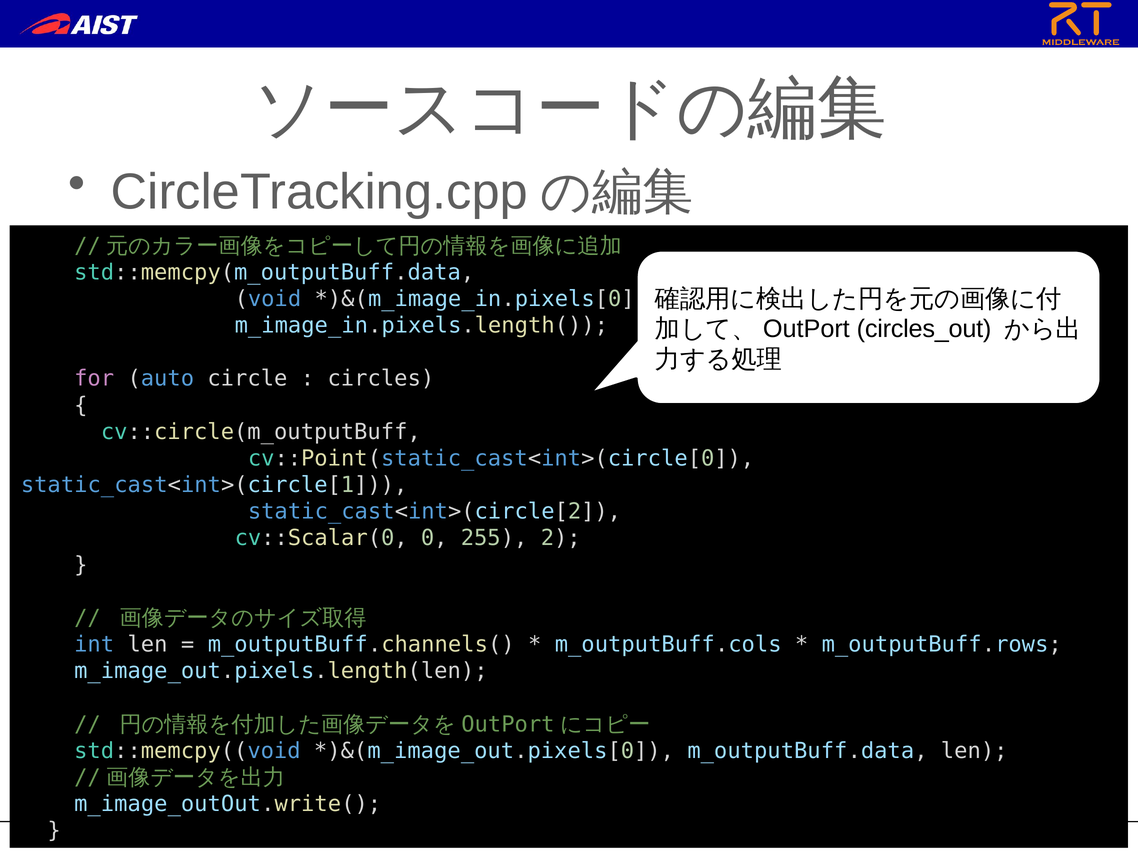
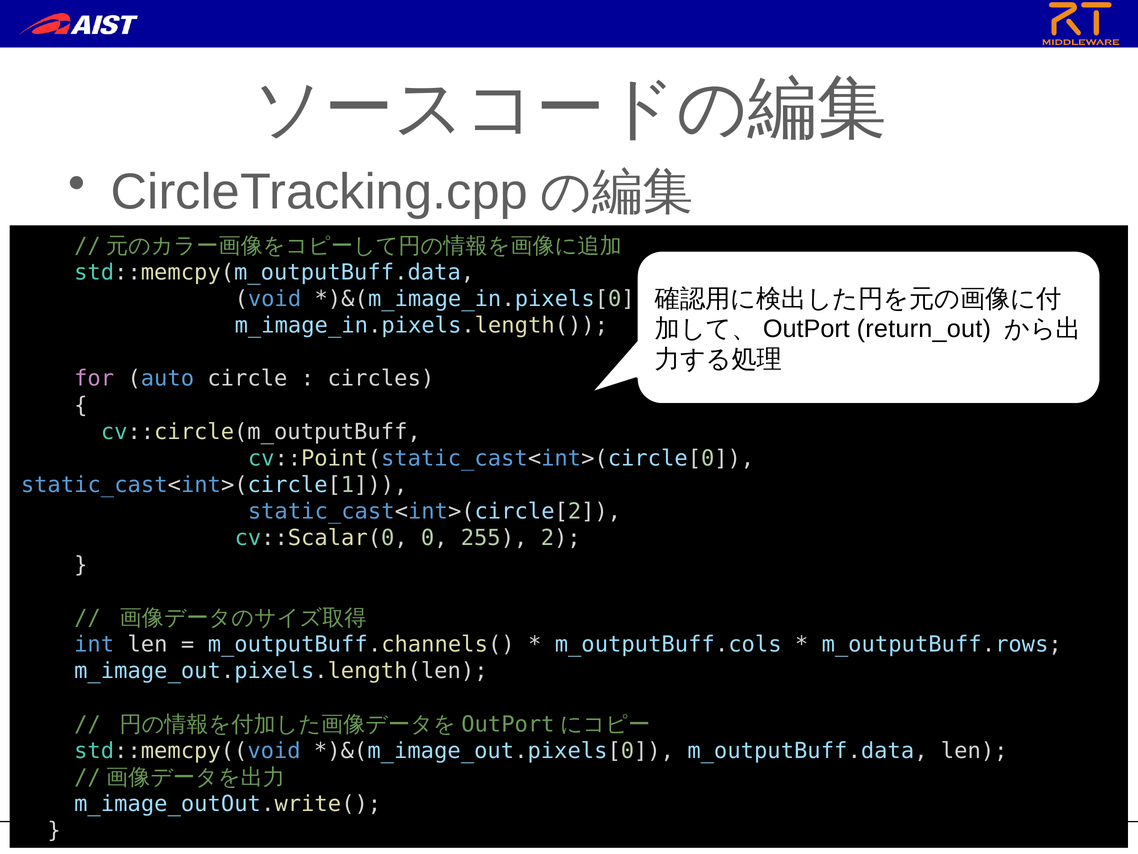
circles_out: circles_out -> return_out
